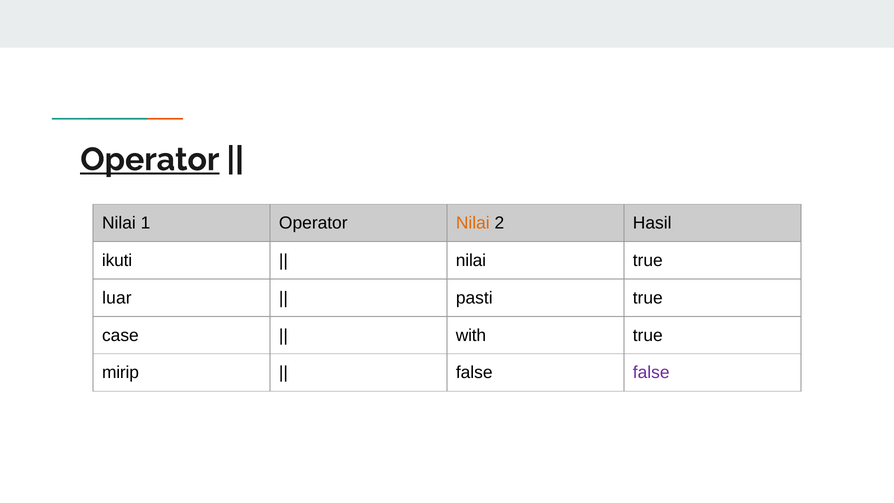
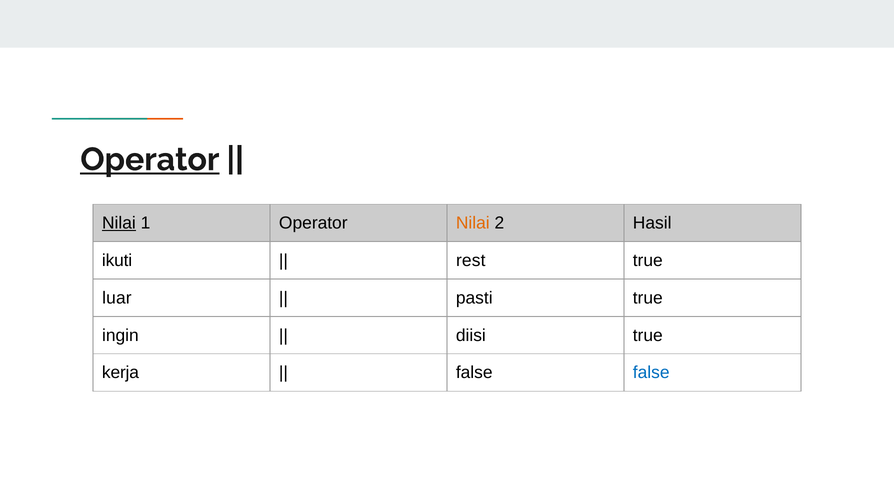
Nilai at (119, 223) underline: none -> present
nilai at (471, 261): nilai -> rest
case: case -> ingin
with: with -> diisi
mirip: mirip -> kerja
false at (651, 373) colour: purple -> blue
